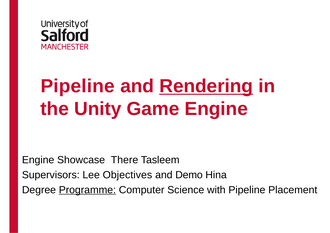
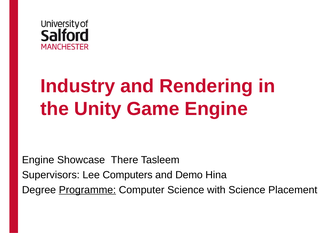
Pipeline at (78, 86): Pipeline -> Industry
Rendering underline: present -> none
Objectives: Objectives -> Computers
with Pipeline: Pipeline -> Science
